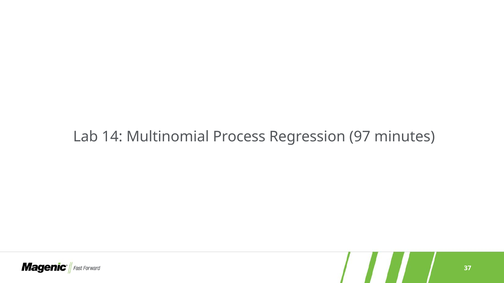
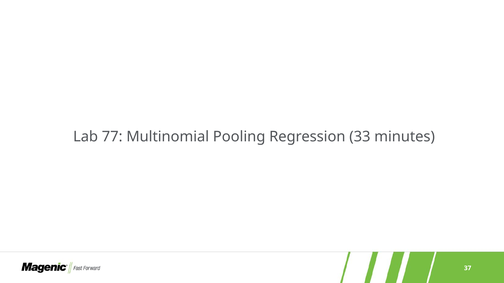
14: 14 -> 77
Process: Process -> Pooling
97: 97 -> 33
